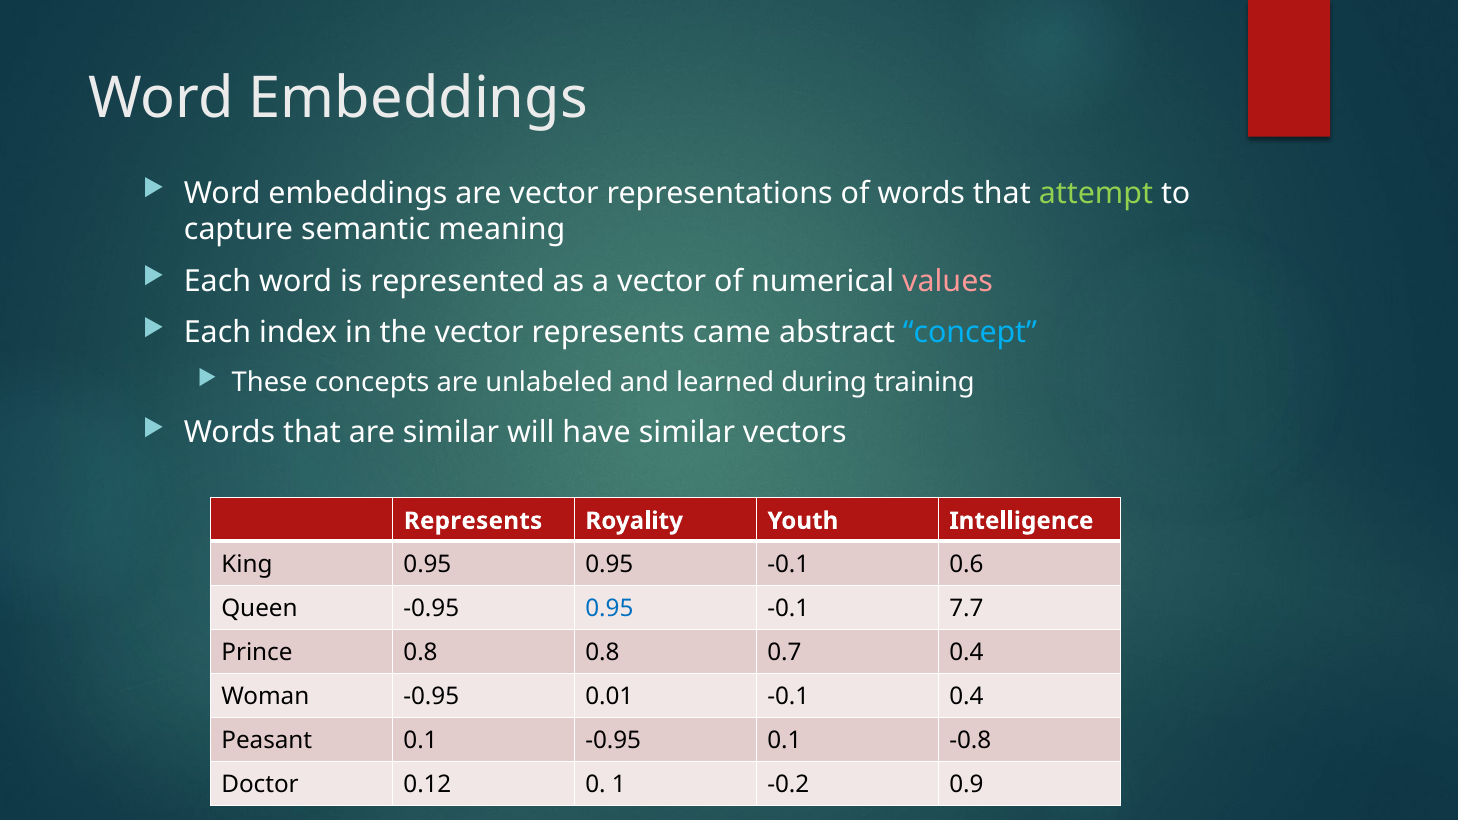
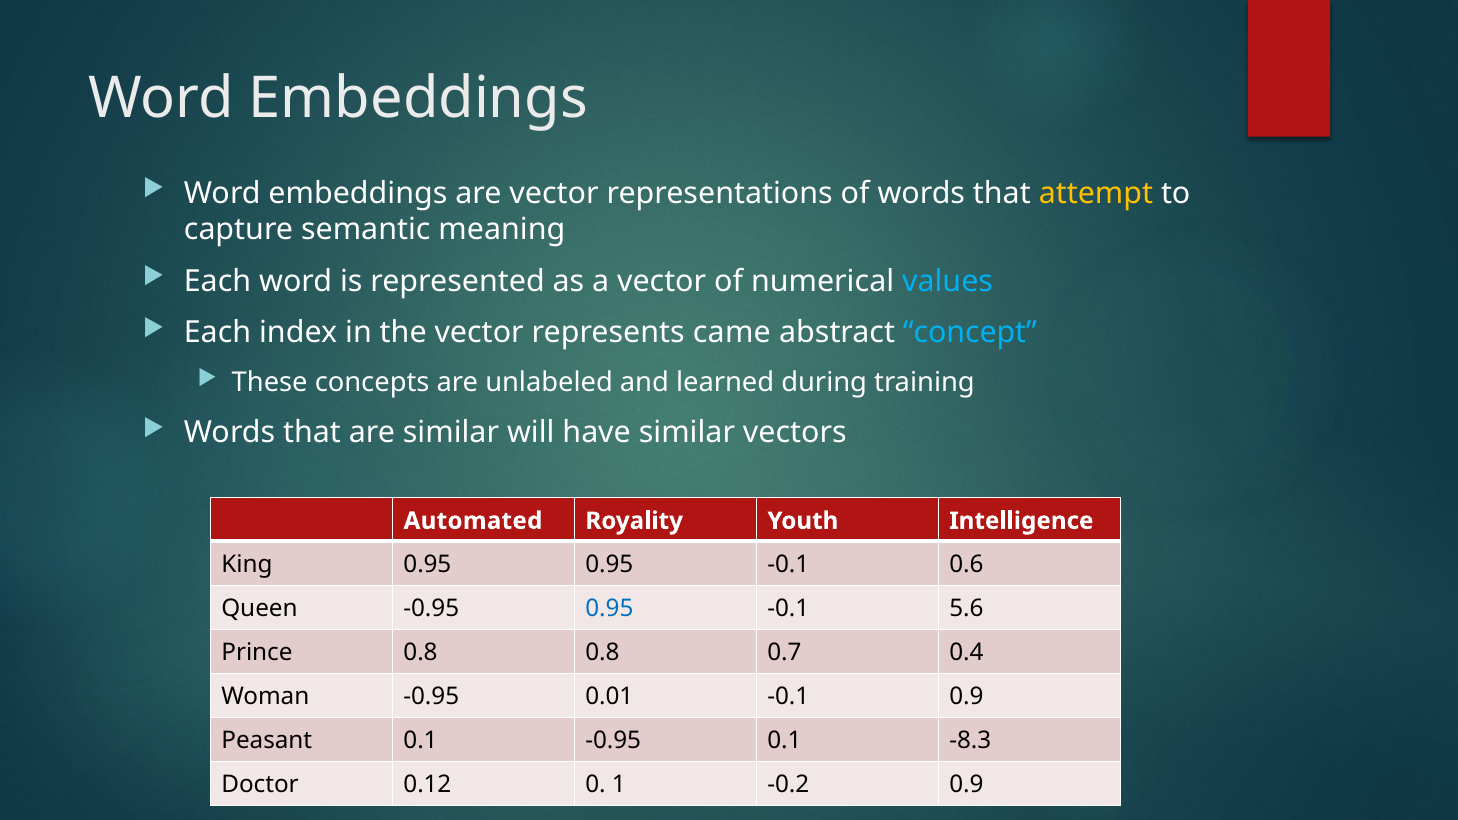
attempt colour: light green -> yellow
values colour: pink -> light blue
Represents at (473, 521): Represents -> Automated
7.7: 7.7 -> 5.6
-0.1 0.4: 0.4 -> 0.9
-0.8: -0.8 -> -8.3
